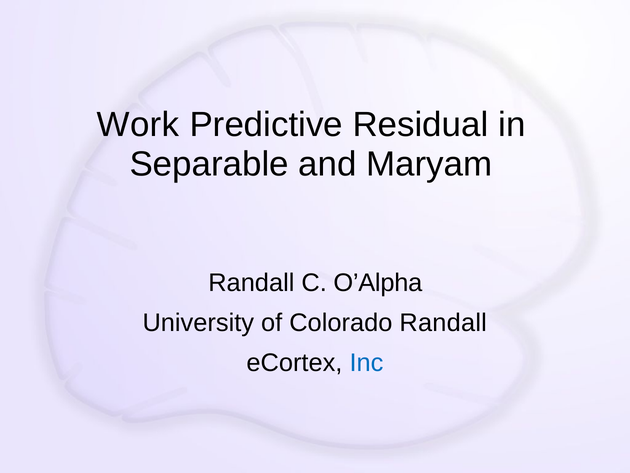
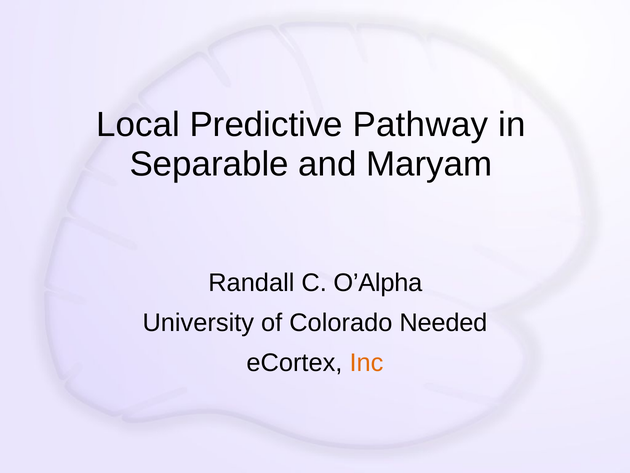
Work: Work -> Local
Residual: Residual -> Pathway
Colorado Randall: Randall -> Needed
Inc colour: blue -> orange
